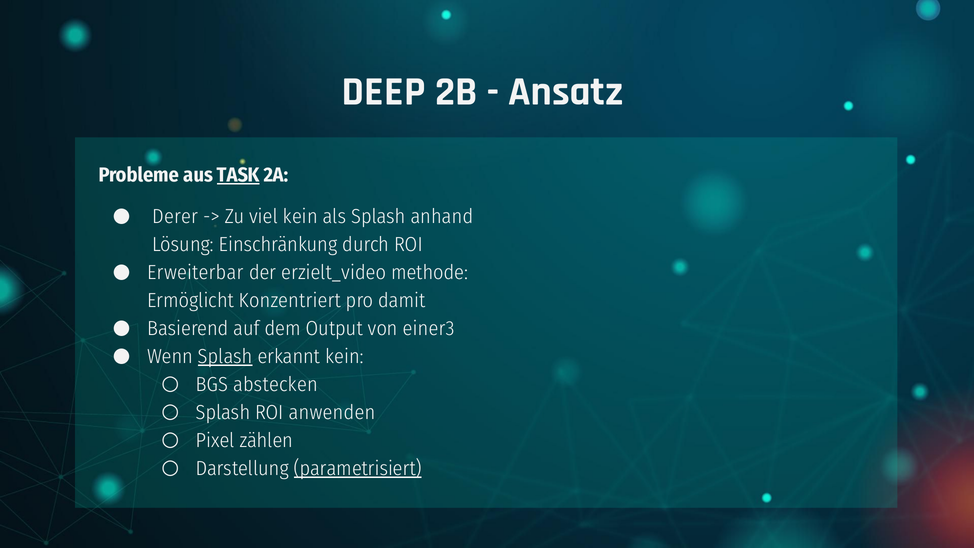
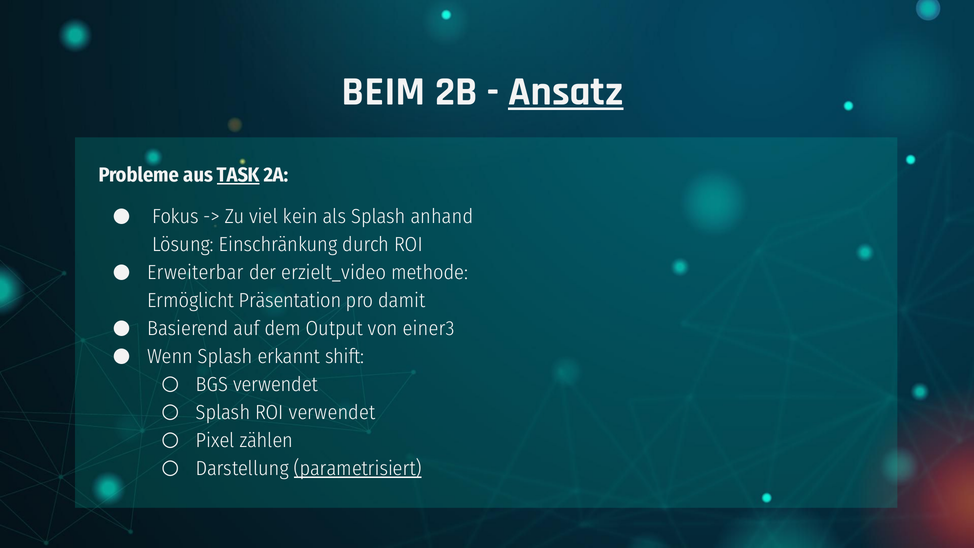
DEEP: DEEP -> BEIM
Ansatz underline: none -> present
Derer: Derer -> Fokus
Konzentriert: Konzentriert -> Präsentation
Splash at (225, 357) underline: present -> none
erkannt kein: kein -> shift
BGS abstecken: abstecken -> verwendet
ROI anwenden: anwenden -> verwendet
